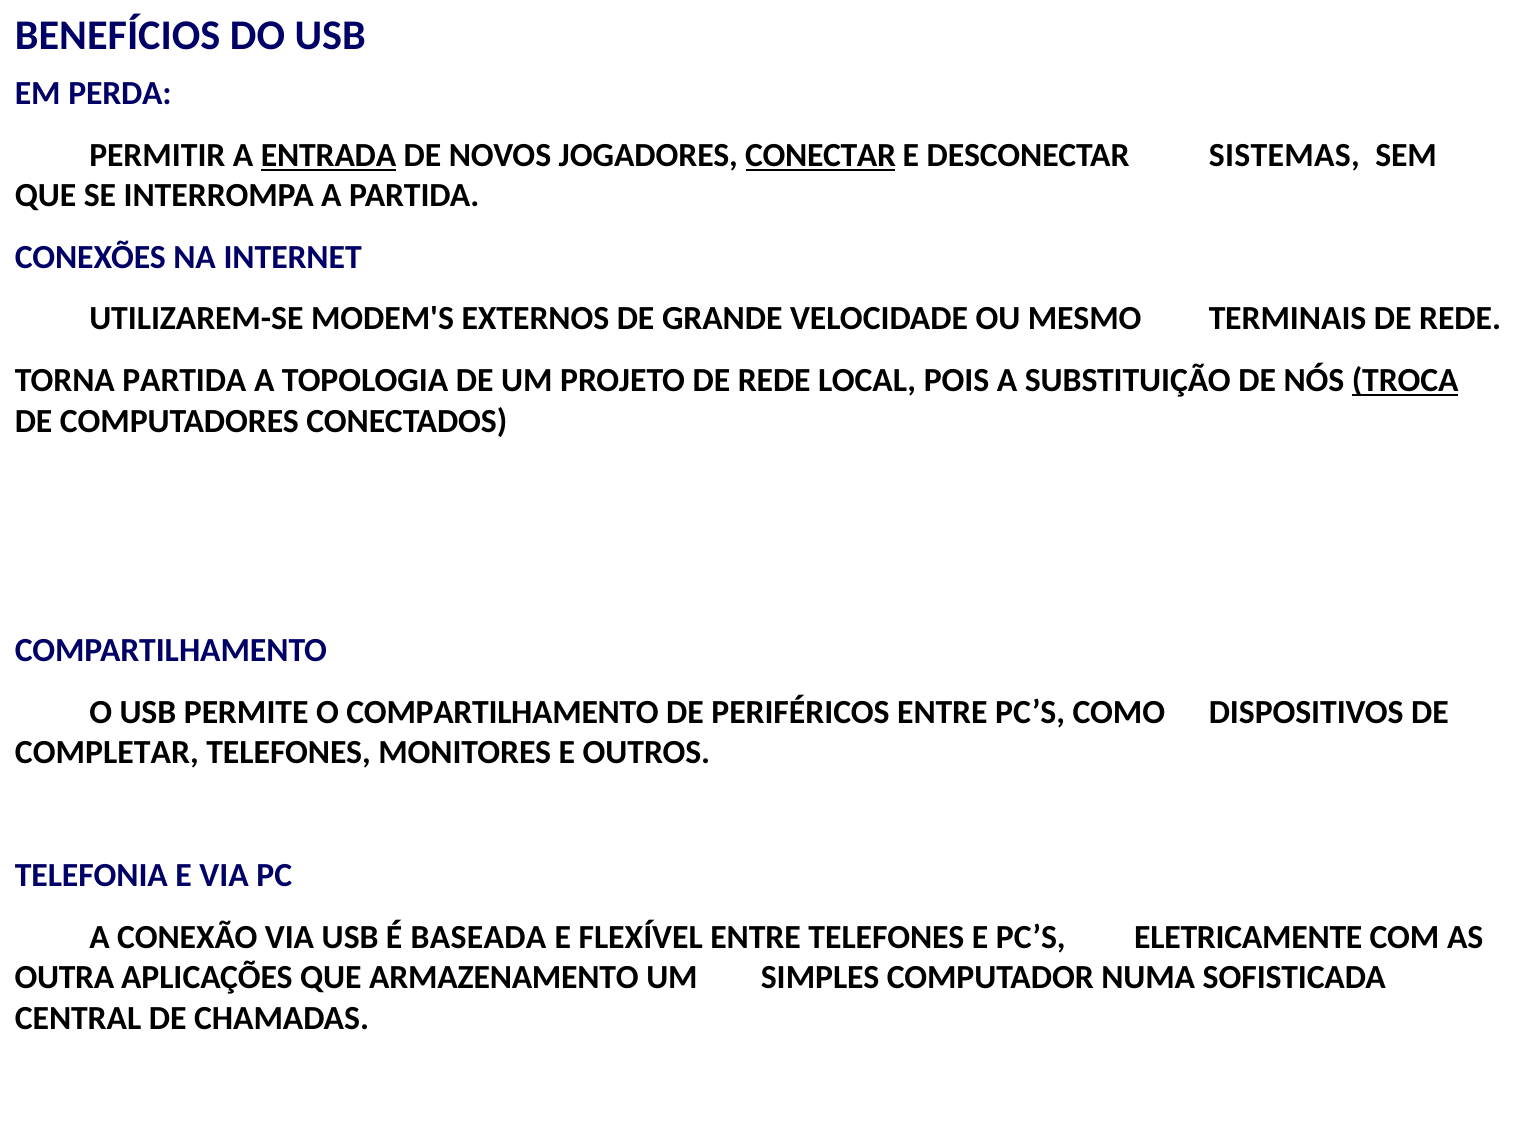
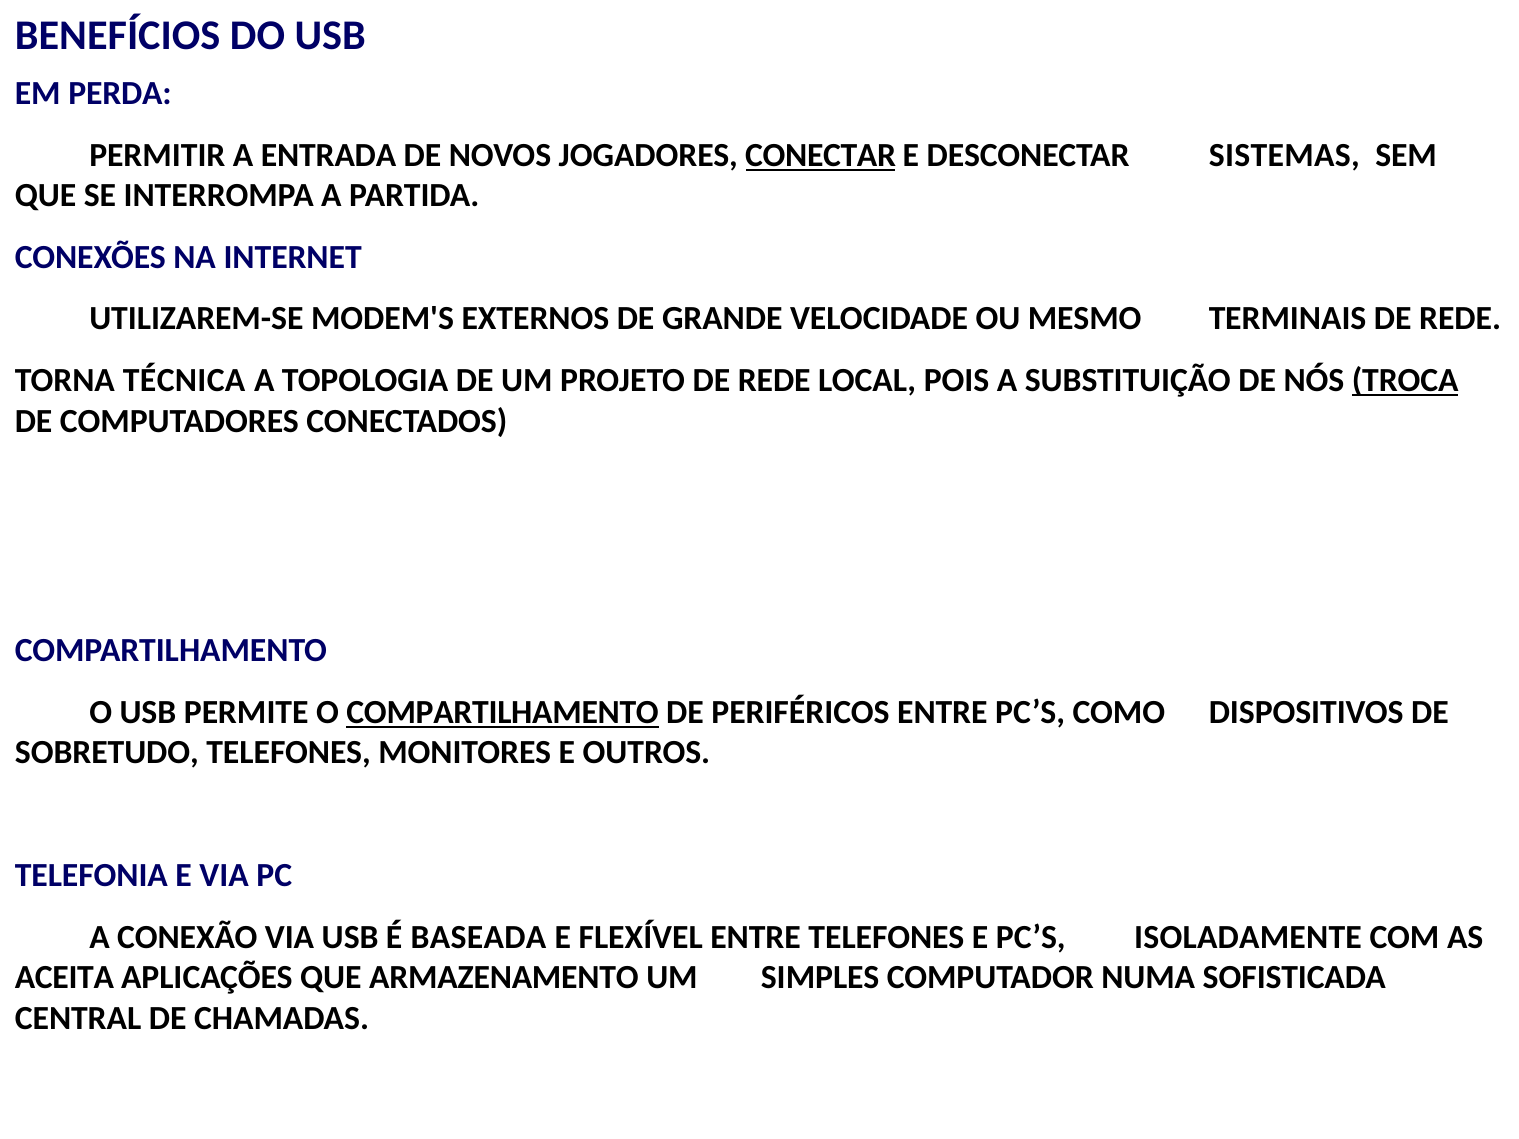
ENTRADA underline: present -> none
TORNA PARTIDA: PARTIDA -> TÉCNICA
COMPARTILHAMENTO at (503, 712) underline: none -> present
COMPLETAR: COMPLETAR -> SOBRETUDO
ELETRICAMENTE: ELETRICAMENTE -> ISOLADAMENTE
OUTRA: OUTRA -> ACEITA
